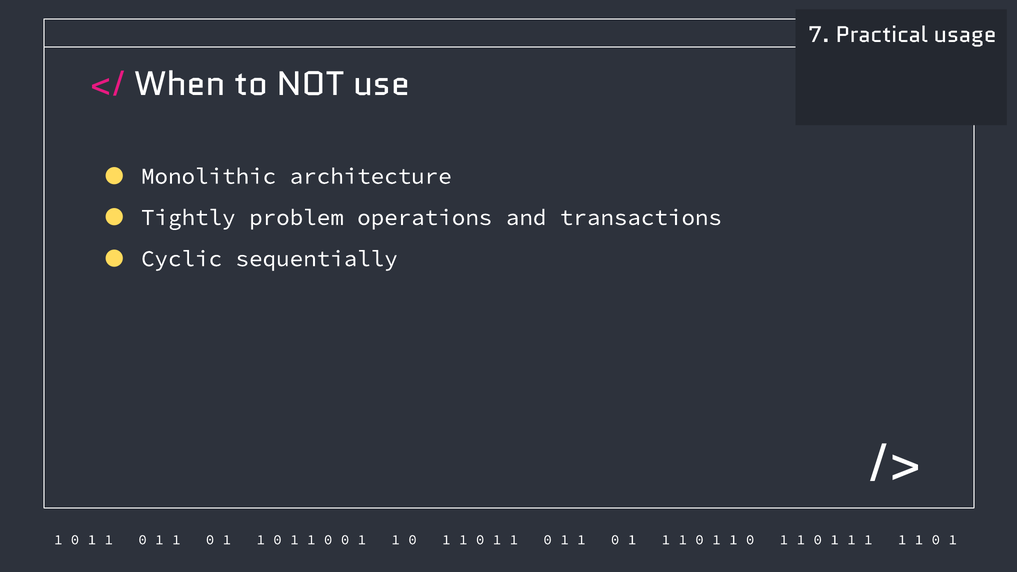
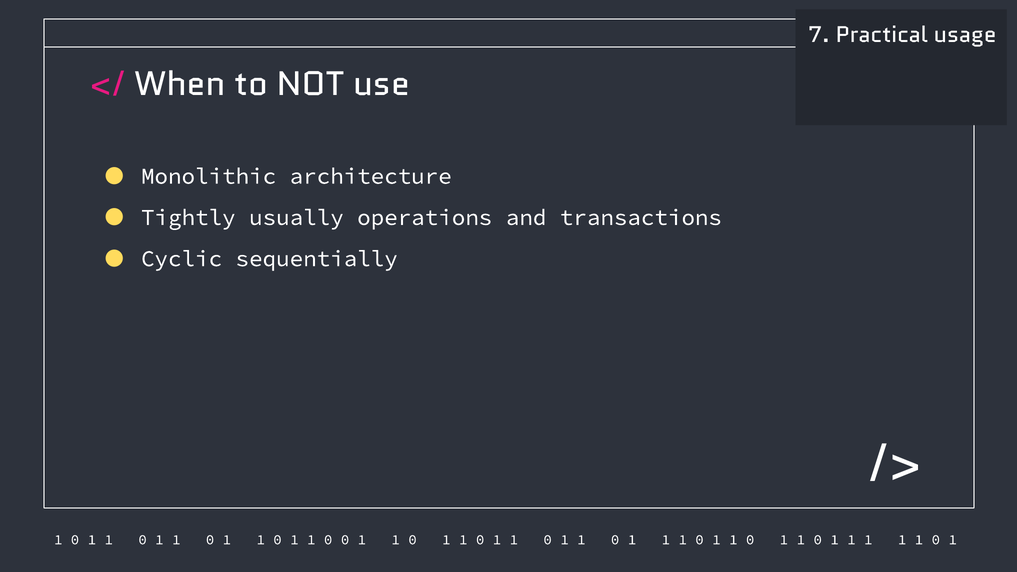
problem: problem -> usually
